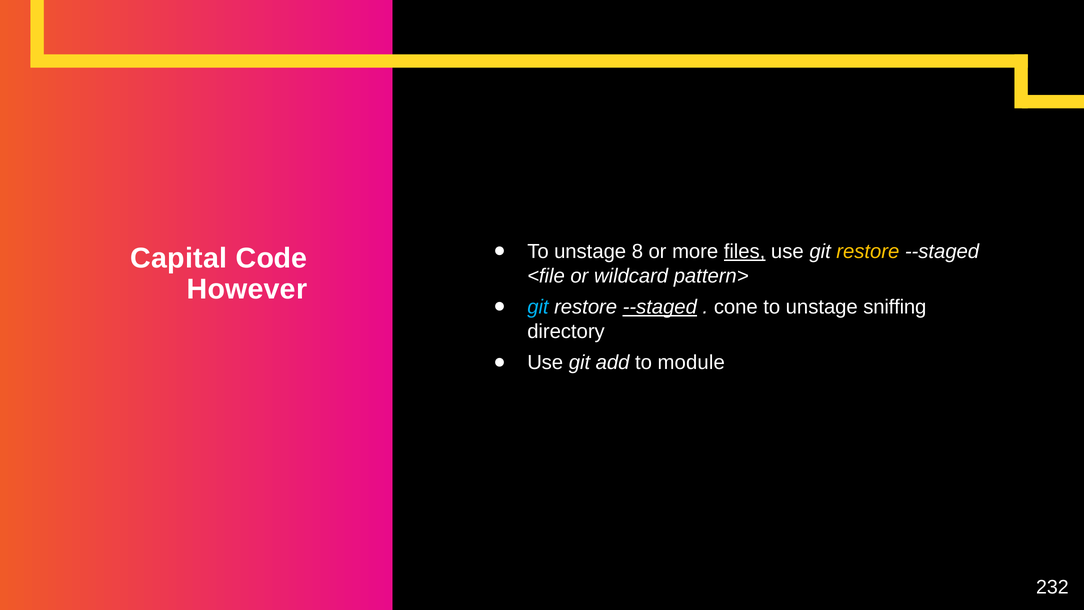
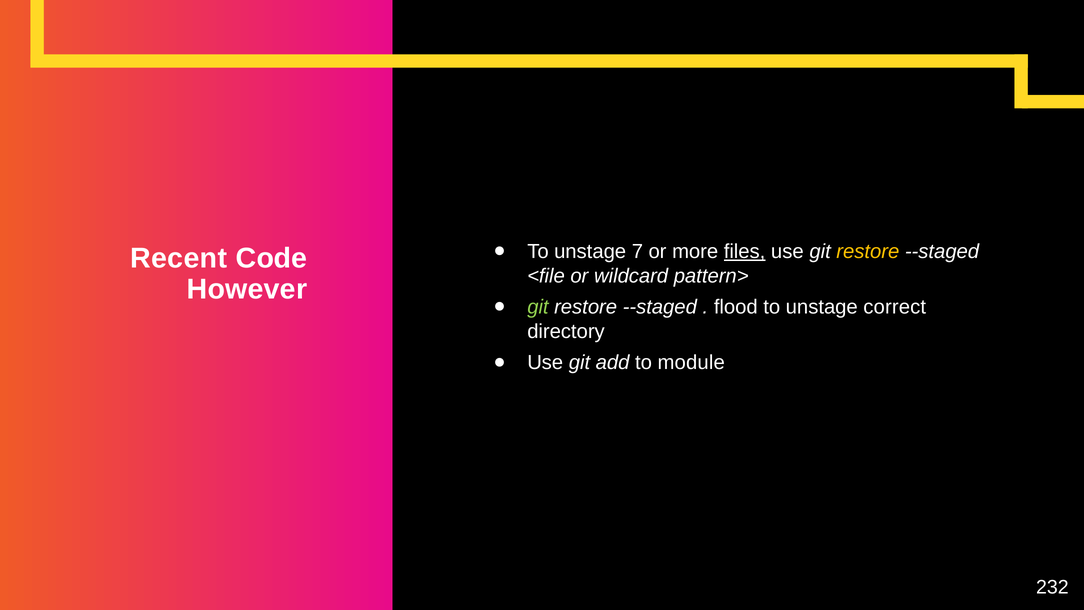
8: 8 -> 7
Capital: Capital -> Recent
git at (538, 307) colour: light blue -> light green
--staged at (660, 307) underline: present -> none
cone: cone -> flood
sniffing: sniffing -> correct
